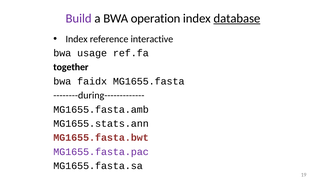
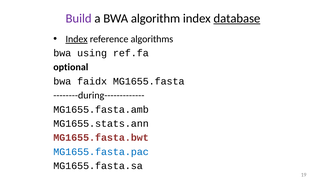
operation: operation -> algorithm
Index at (77, 39) underline: none -> present
interactive: interactive -> algorithms
usage: usage -> using
together: together -> optional
MG1655.fasta.pac colour: purple -> blue
